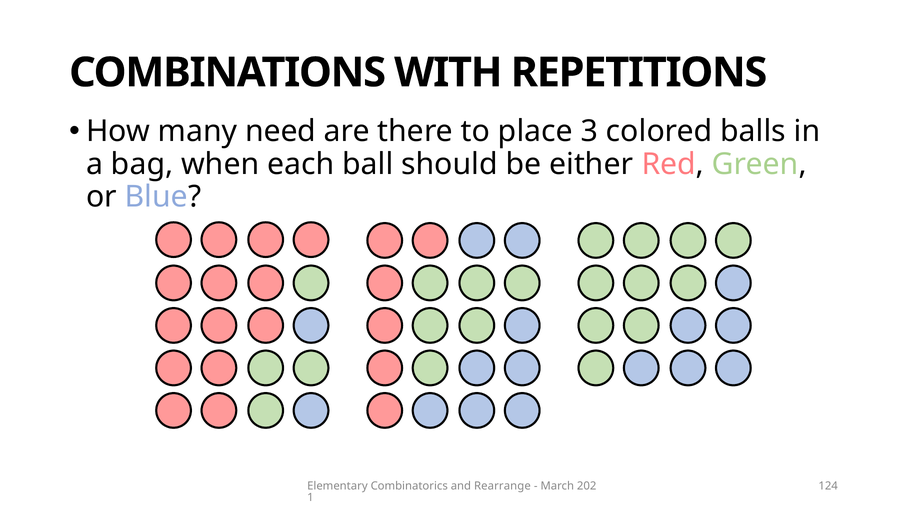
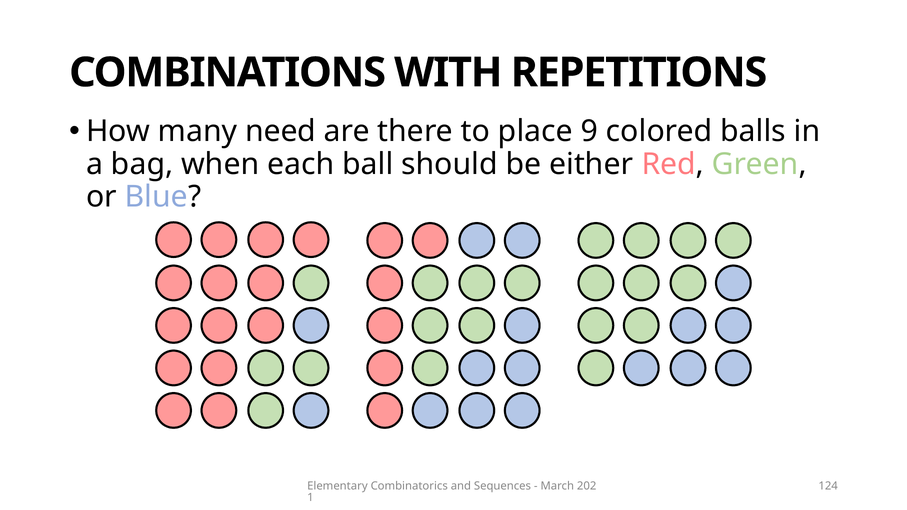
3: 3 -> 9
Rearrange: Rearrange -> Sequences
